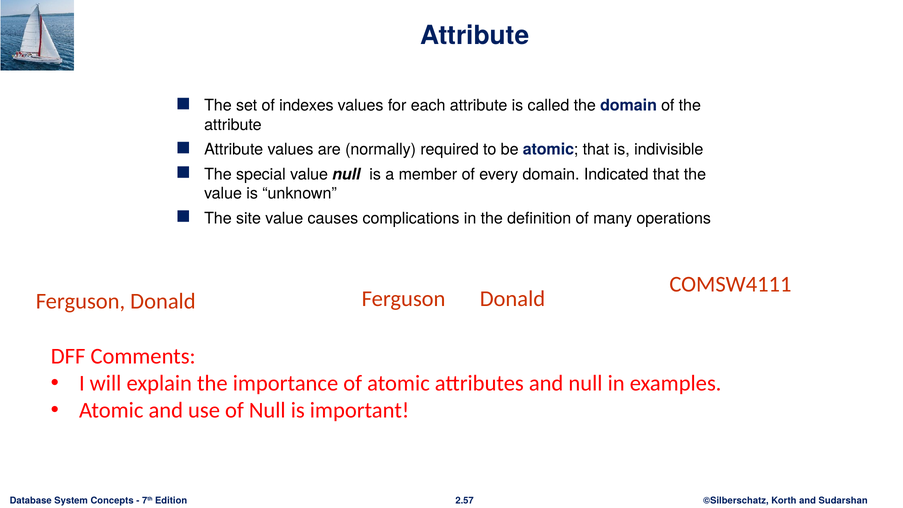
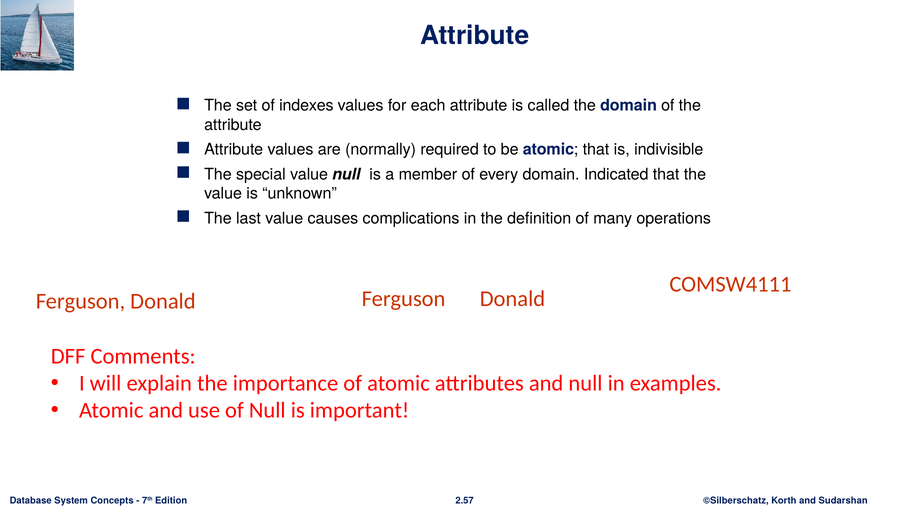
site: site -> last
